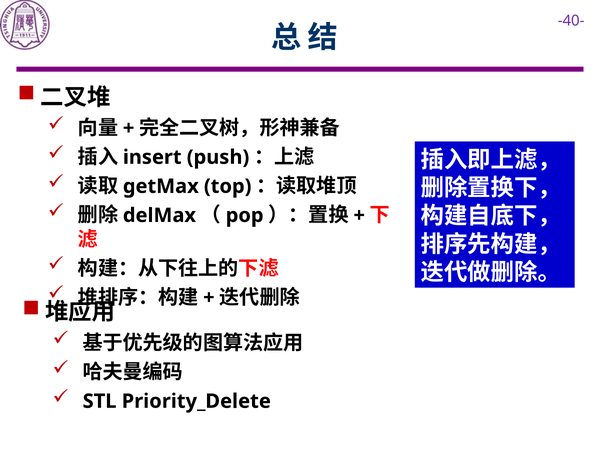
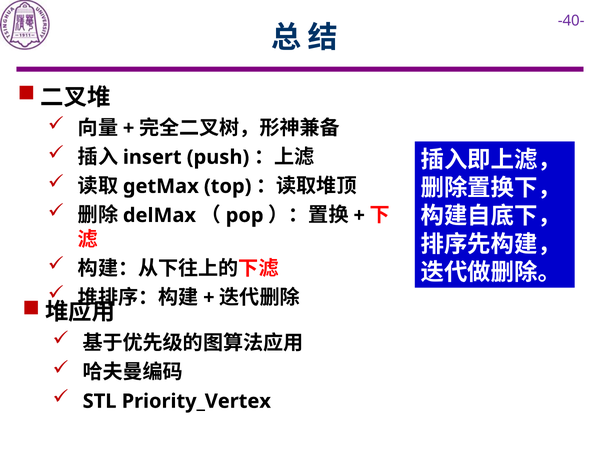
Priority_Delete: Priority_Delete -> Priority_Vertex
